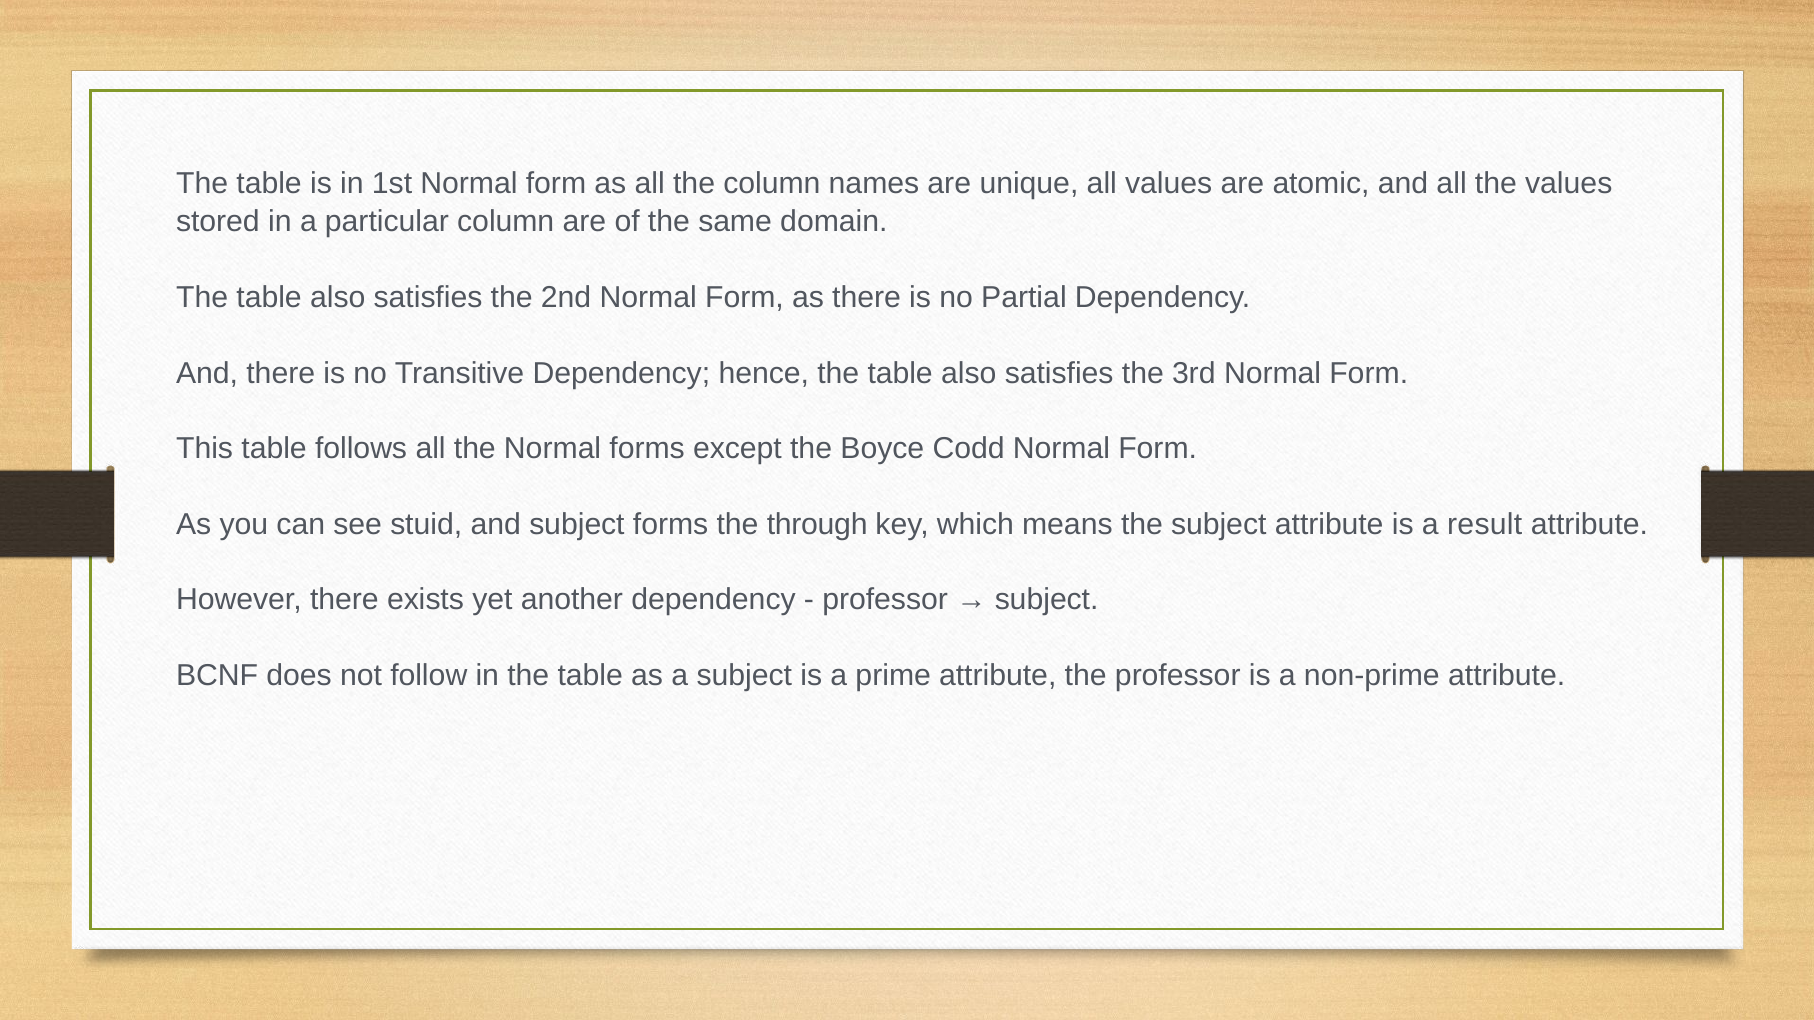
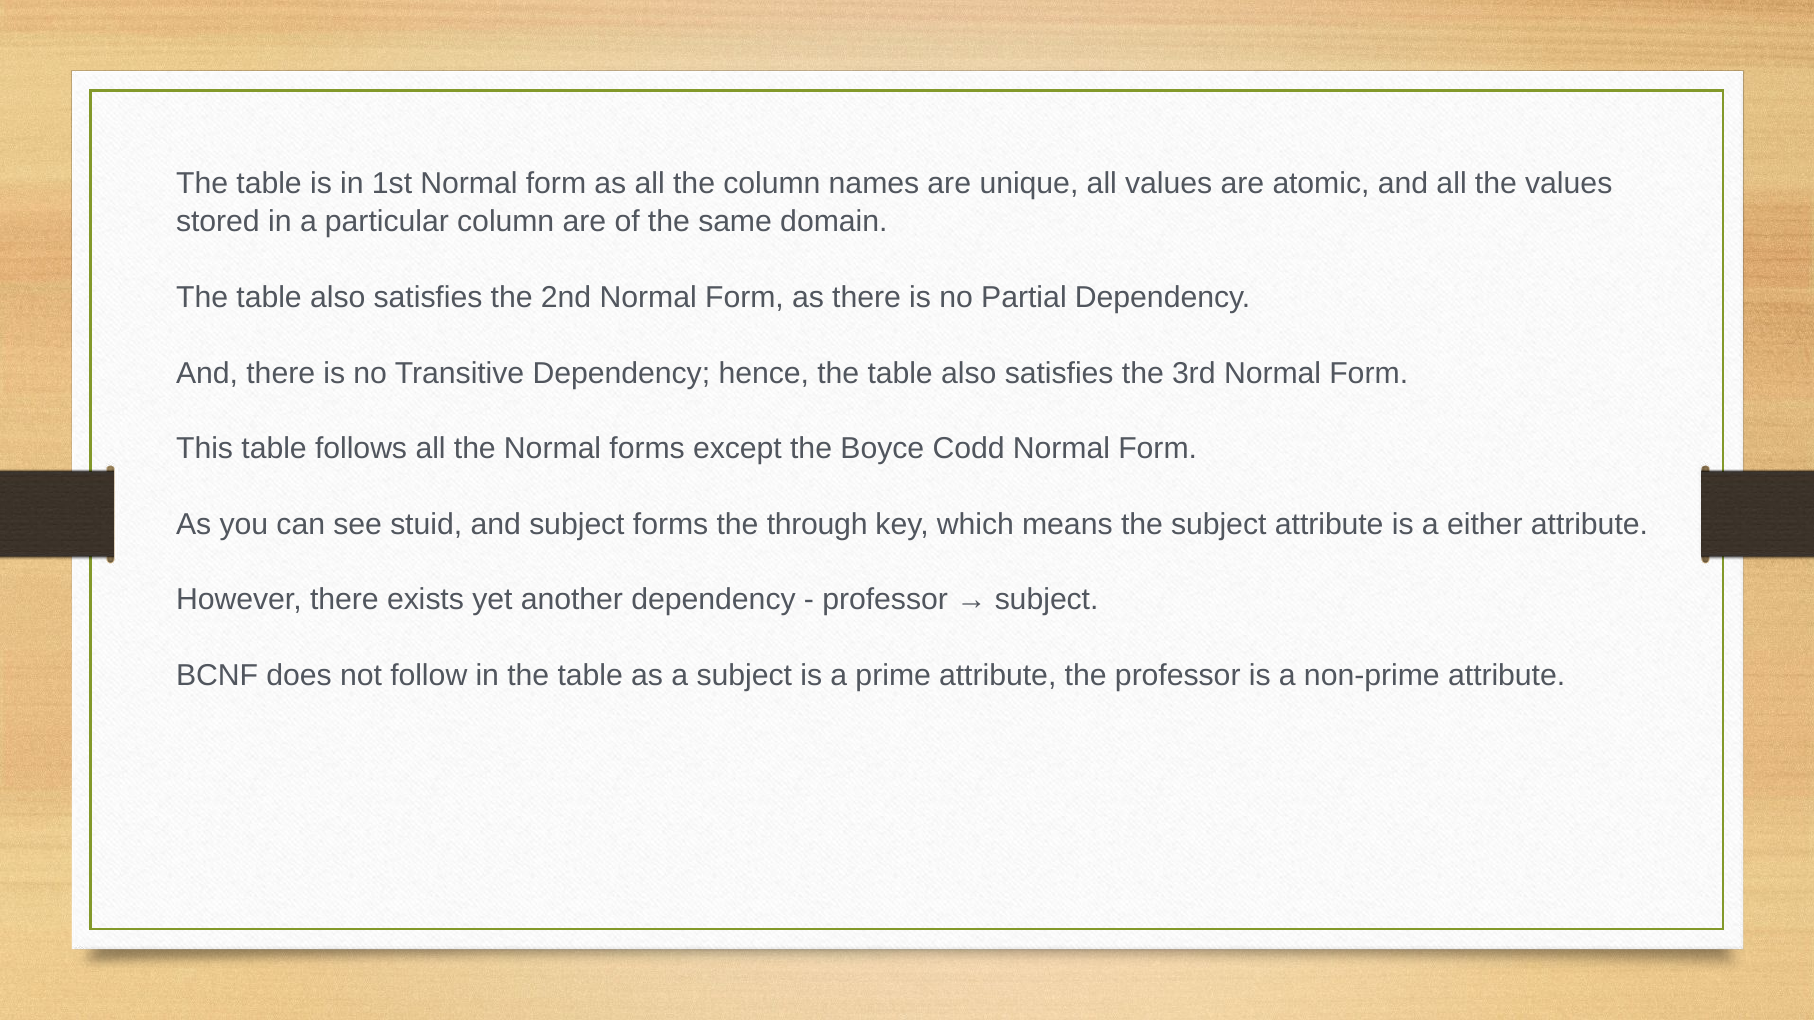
result: result -> either
